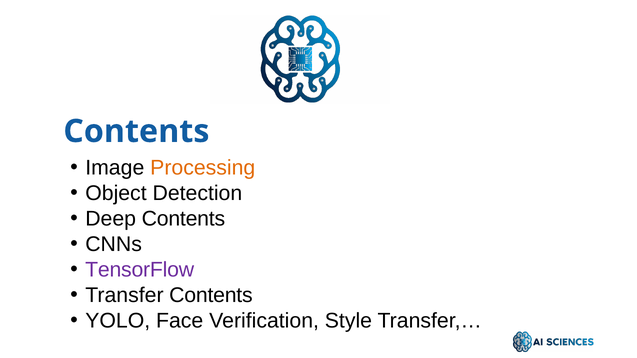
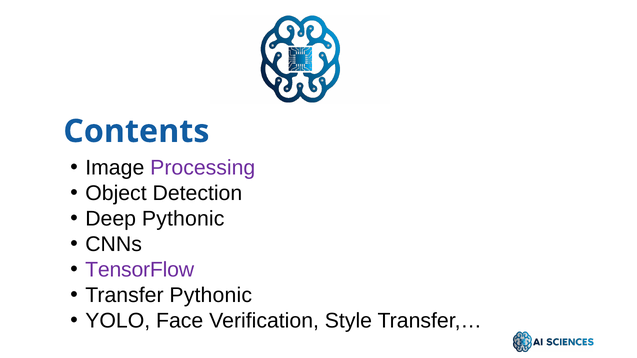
Processing colour: orange -> purple
Deep Contents: Contents -> Pythonic
Transfer Contents: Contents -> Pythonic
